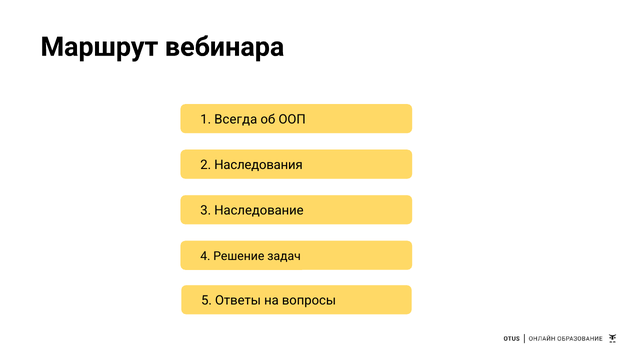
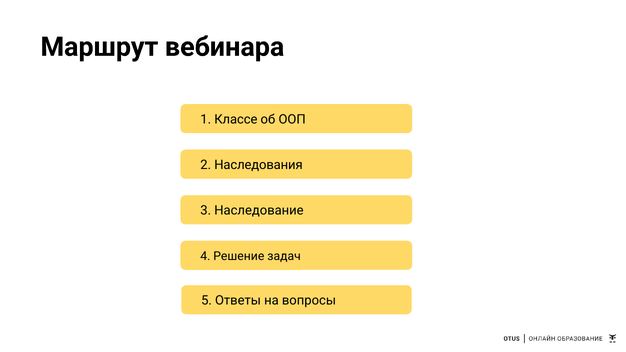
Всегда: Всегда -> Классе
